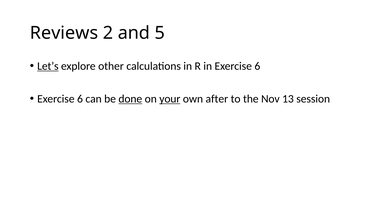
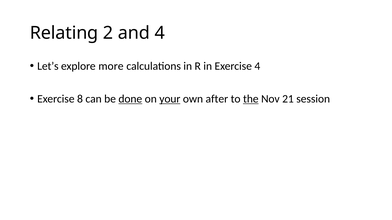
Reviews: Reviews -> Relating
and 5: 5 -> 4
Let’s underline: present -> none
other: other -> more
in Exercise 6: 6 -> 4
6 at (80, 99): 6 -> 8
the underline: none -> present
13: 13 -> 21
